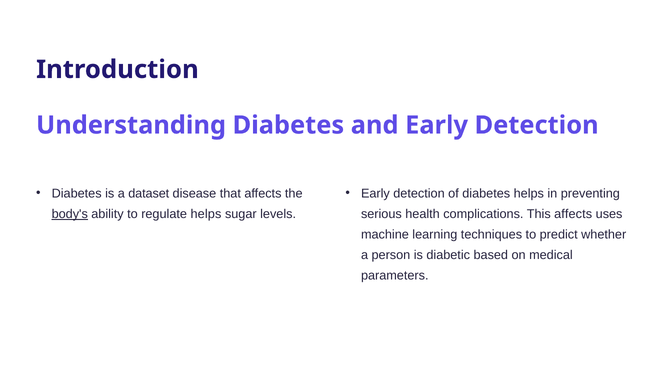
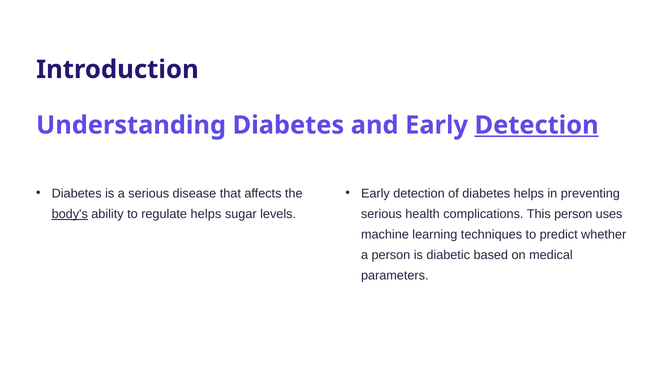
Detection at (537, 125) underline: none -> present
a dataset: dataset -> serious
This affects: affects -> person
